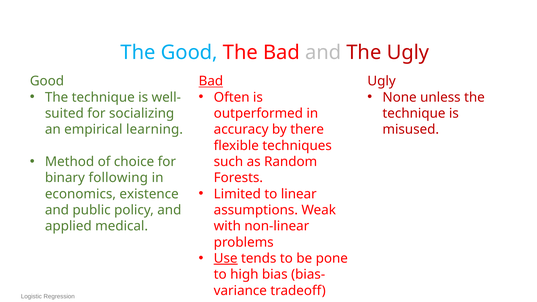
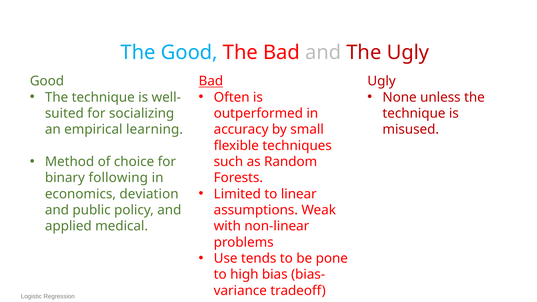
there: there -> small
existence: existence -> deviation
Use underline: present -> none
